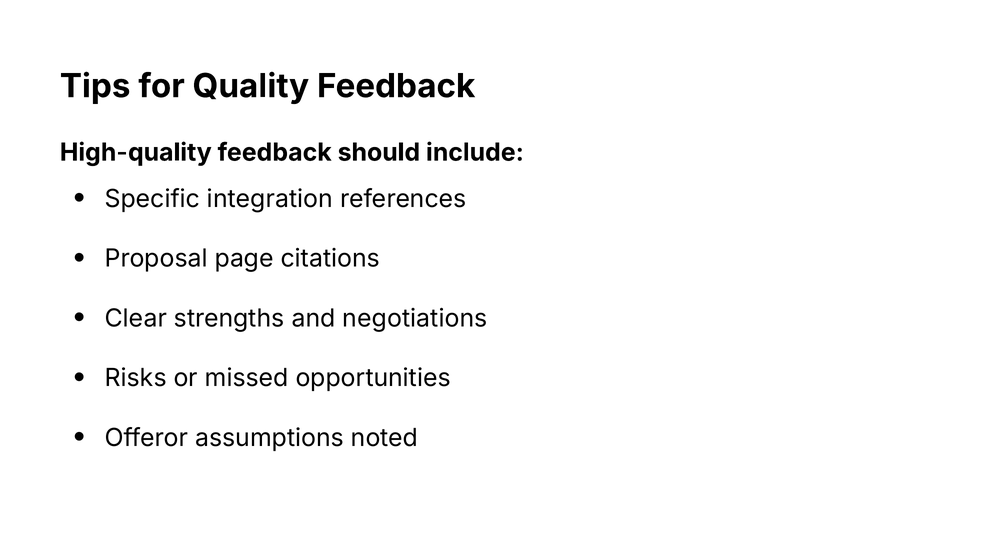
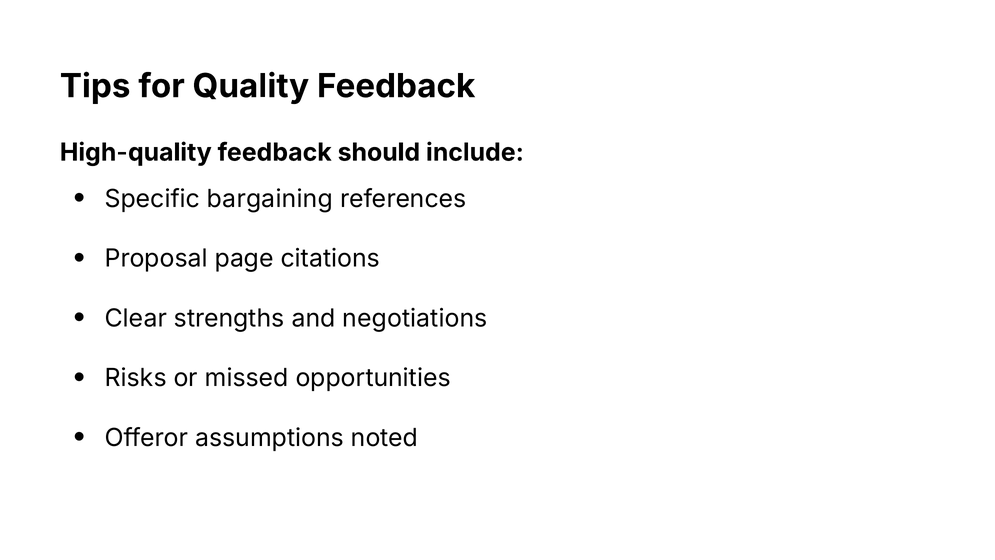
integration: integration -> bargaining
